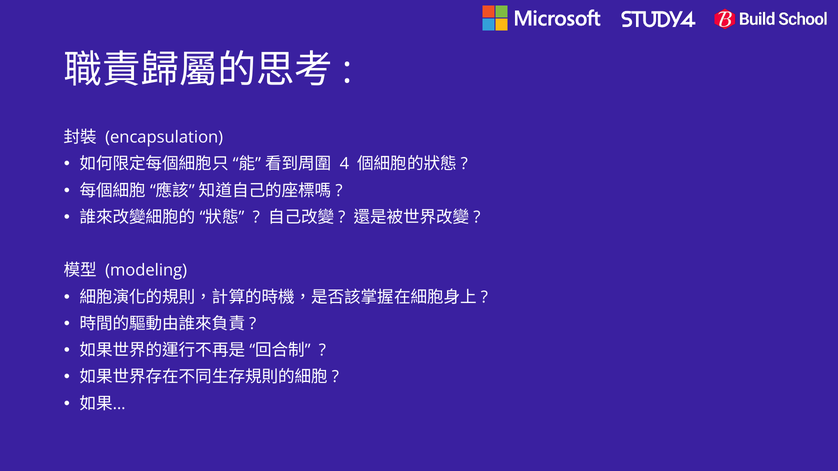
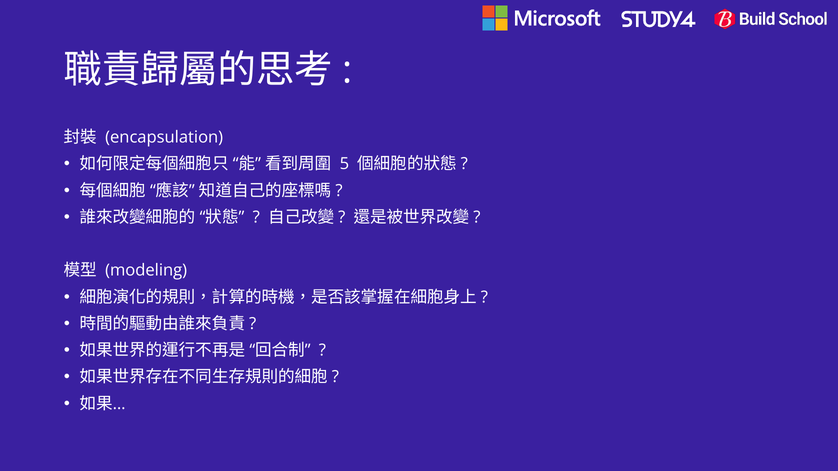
4: 4 -> 5
